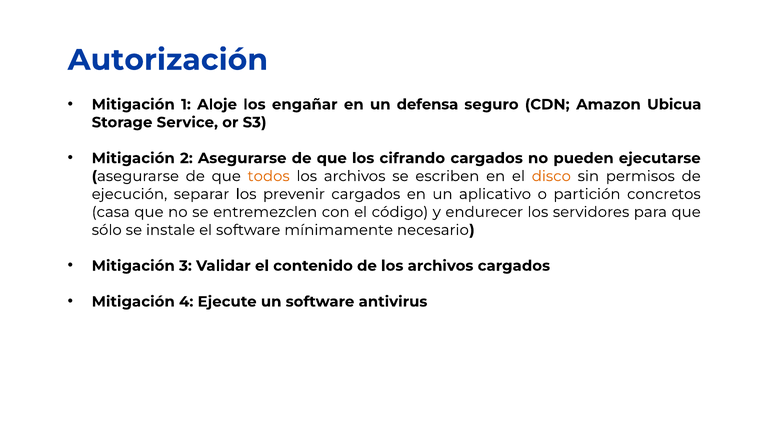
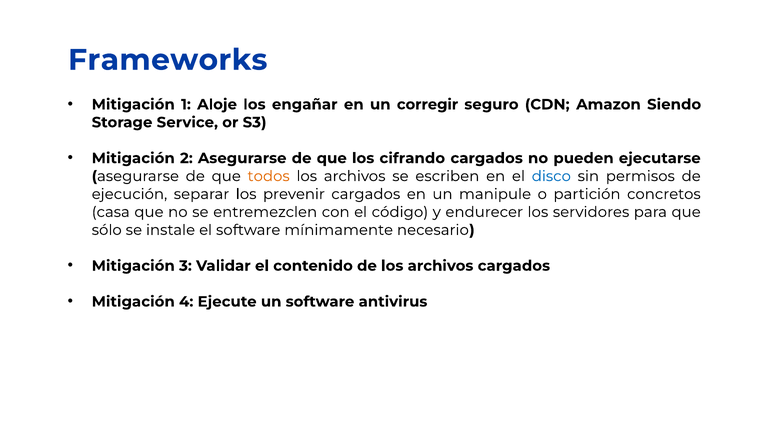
Autorización: Autorización -> Frameworks
defensa: defensa -> corregir
Ubicua: Ubicua -> Siendo
disco colour: orange -> blue
aplicativo: aplicativo -> manipule
